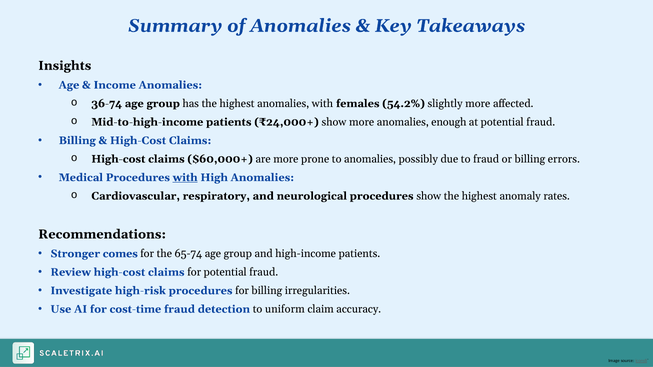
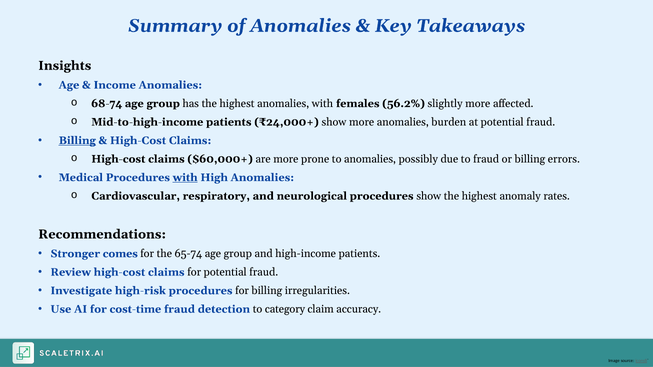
36-74: 36-74 -> 68-74
54.2%: 54.2% -> 56.2%
enough: enough -> burden
Billing at (77, 141) underline: none -> present
uniform: uniform -> category
